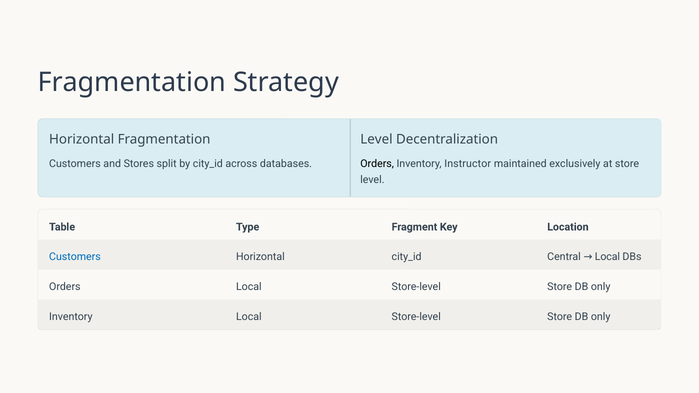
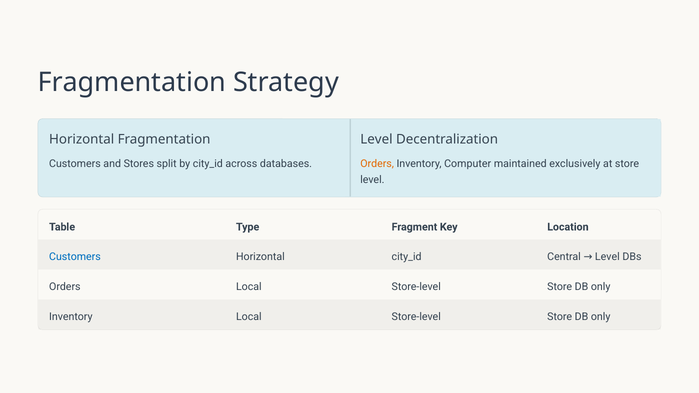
Orders at (377, 164) colour: black -> orange
Instructor: Instructor -> Computer
Central Local: Local -> Level
